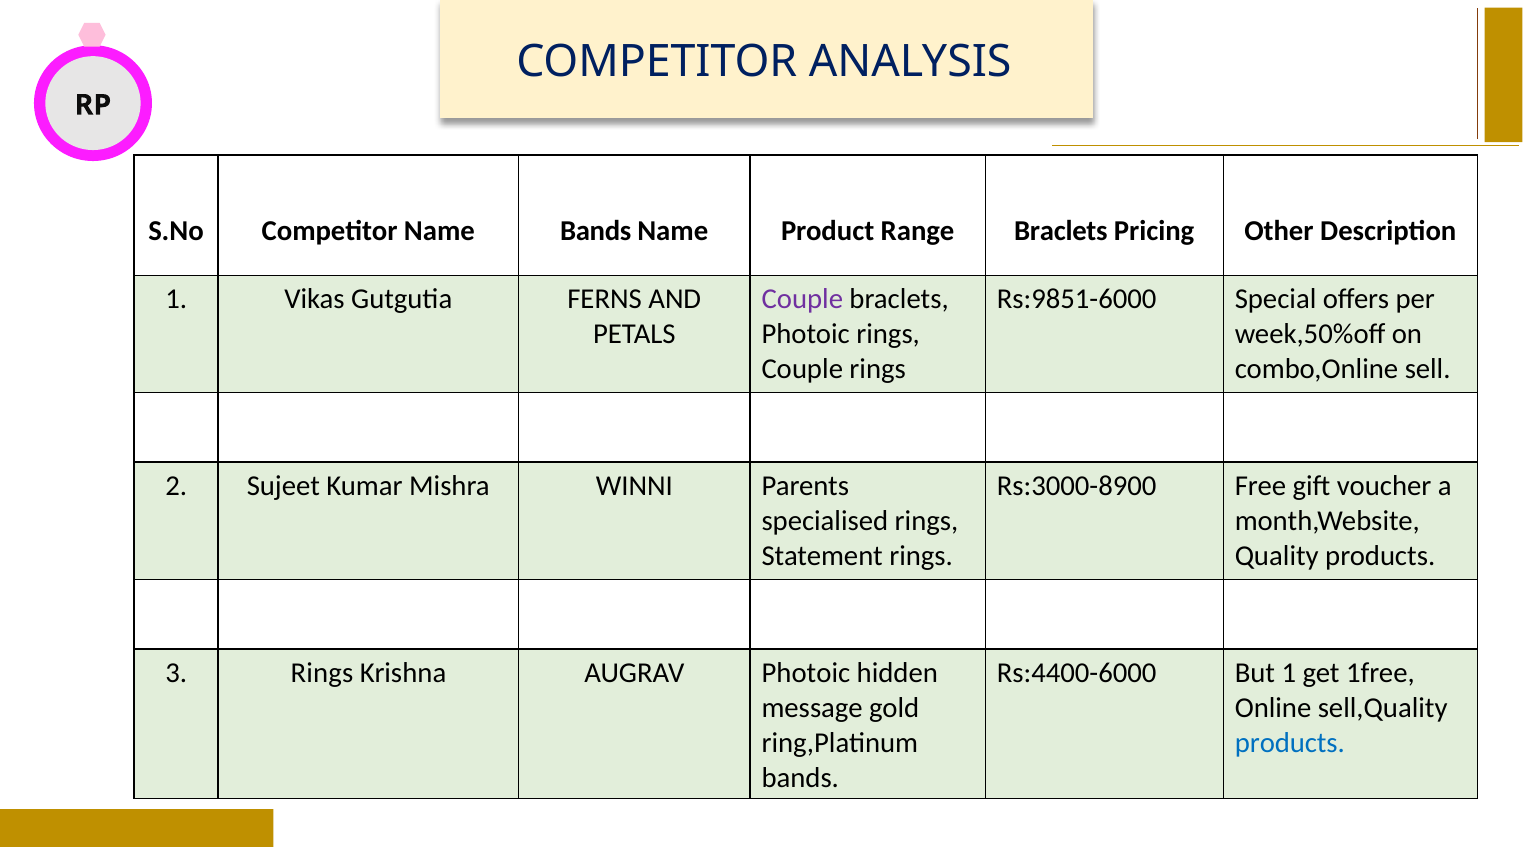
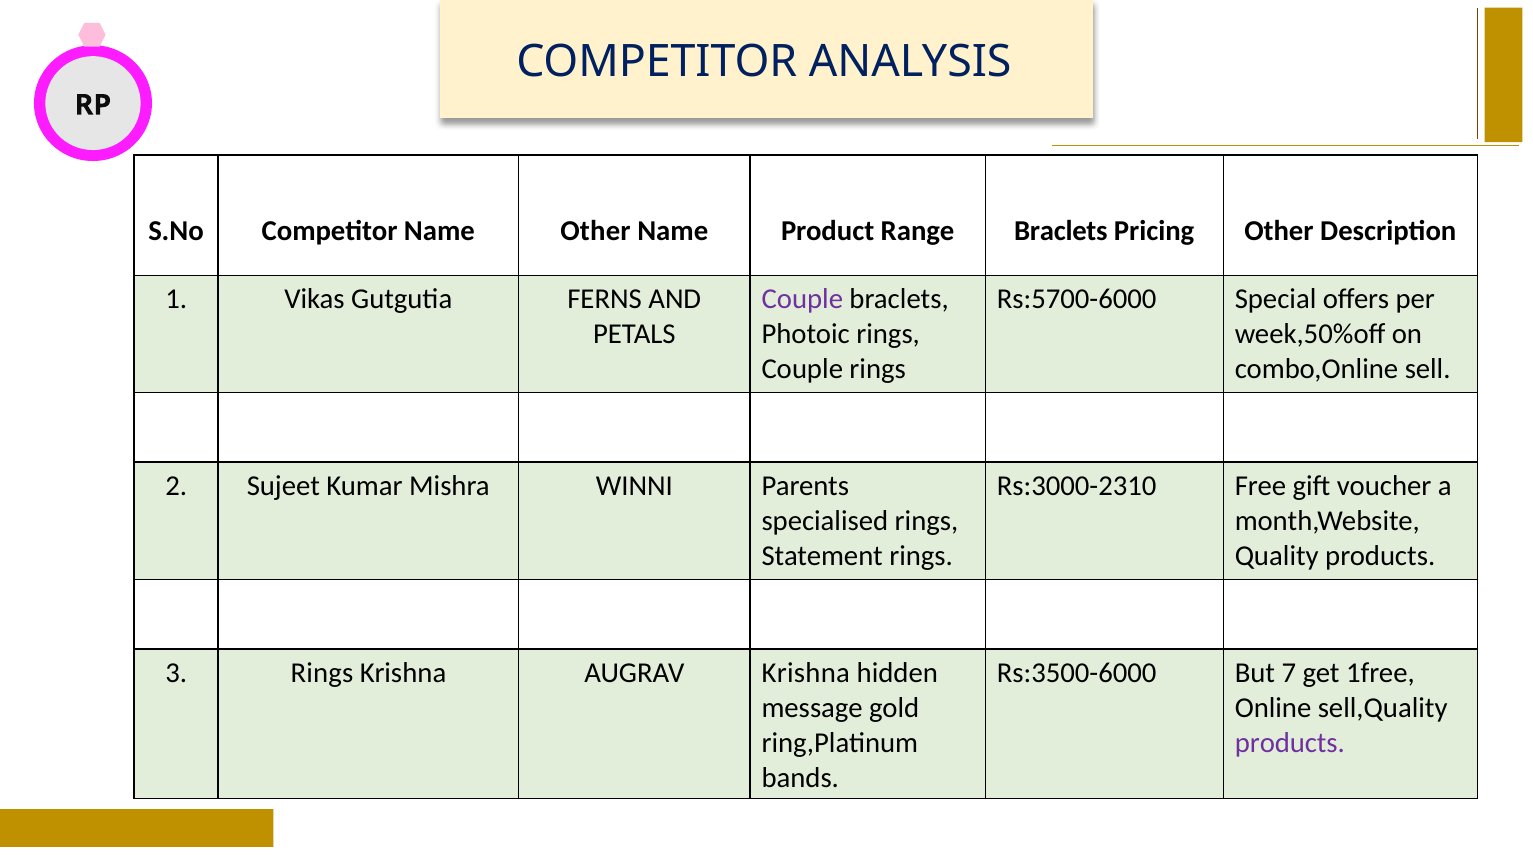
Name Bands: Bands -> Other
Rs:9851-6000: Rs:9851-6000 -> Rs:5700-6000
Rs:3000-8900: Rs:3000-8900 -> Rs:3000-2310
AUGRAV Photoic: Photoic -> Krishna
Rs:4400-6000: Rs:4400-6000 -> Rs:3500-6000
But 1: 1 -> 7
products at (1290, 742) colour: blue -> purple
